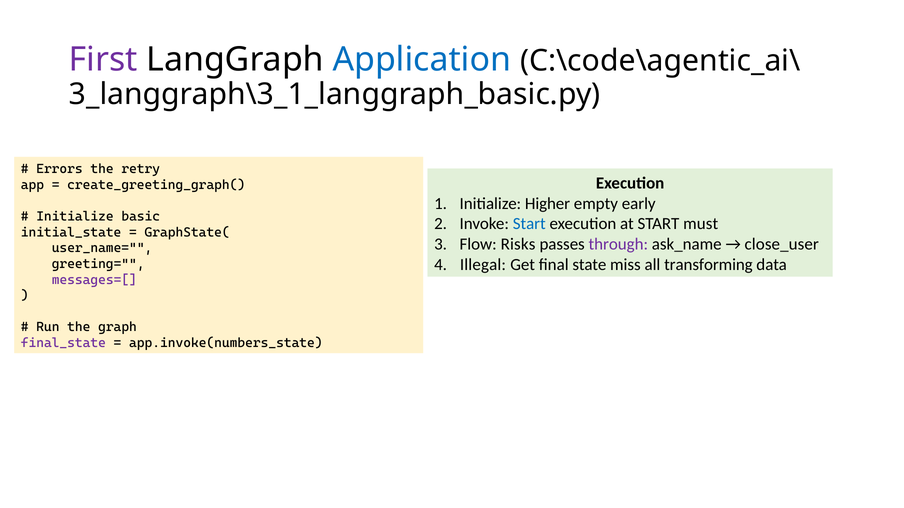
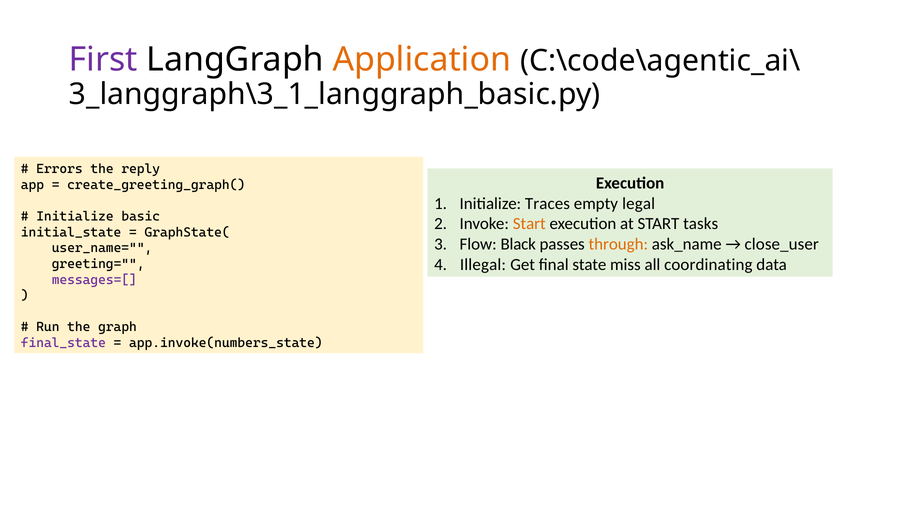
Application colour: blue -> orange
retry: retry -> reply
Higher: Higher -> Traces
early: early -> legal
Start at (529, 224) colour: blue -> orange
must: must -> tasks
Risks: Risks -> Black
through colour: purple -> orange
transforming: transforming -> coordinating
